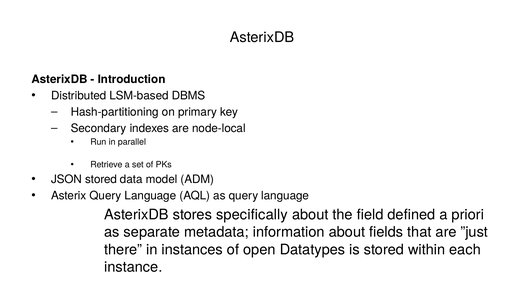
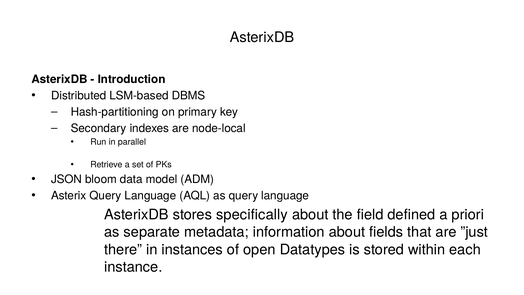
JSON stored: stored -> bloom
